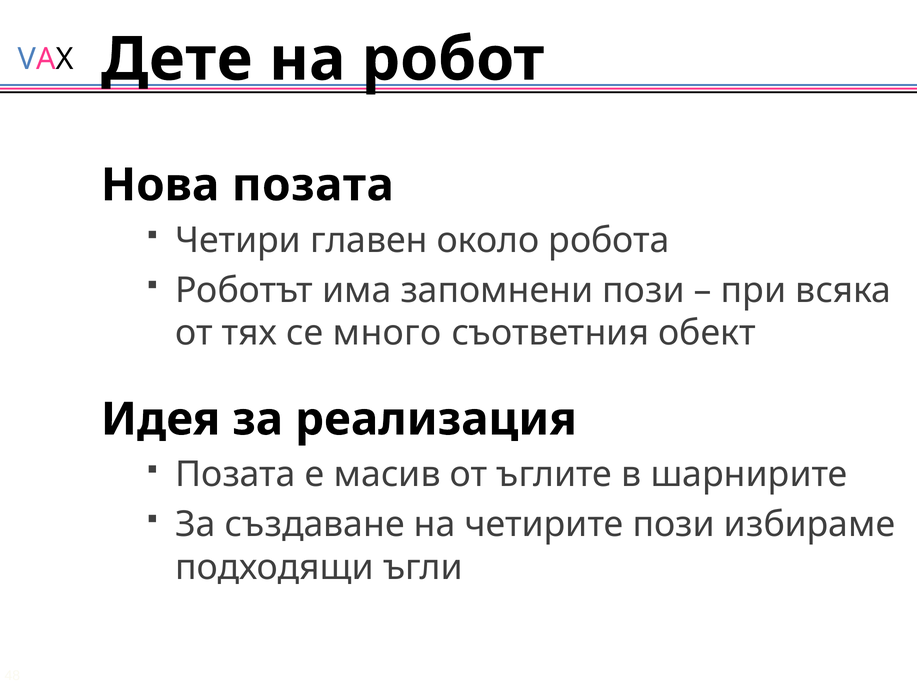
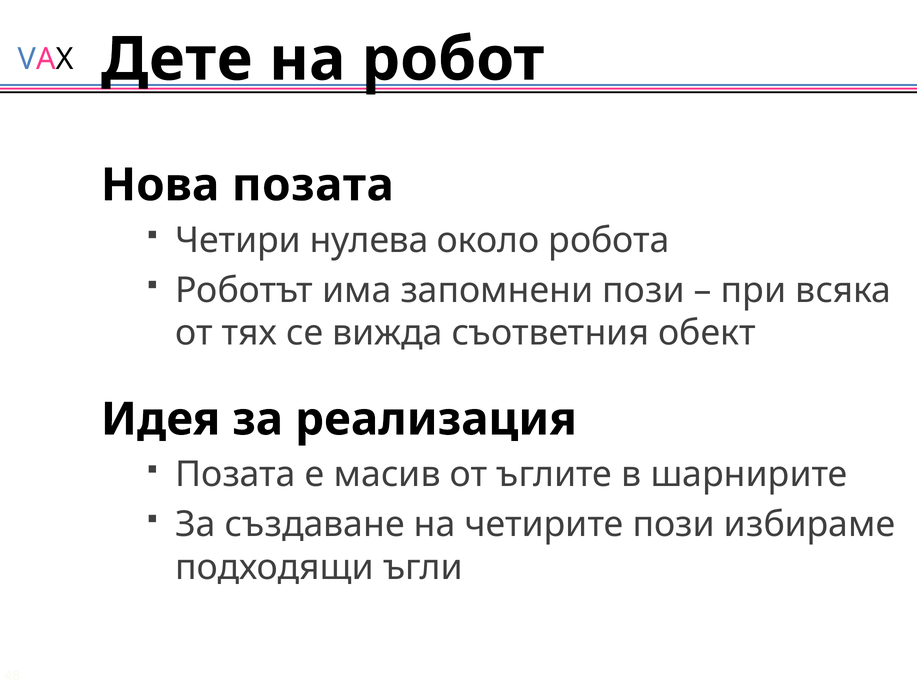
главен: главен -> нулева
много: много -> вижда
